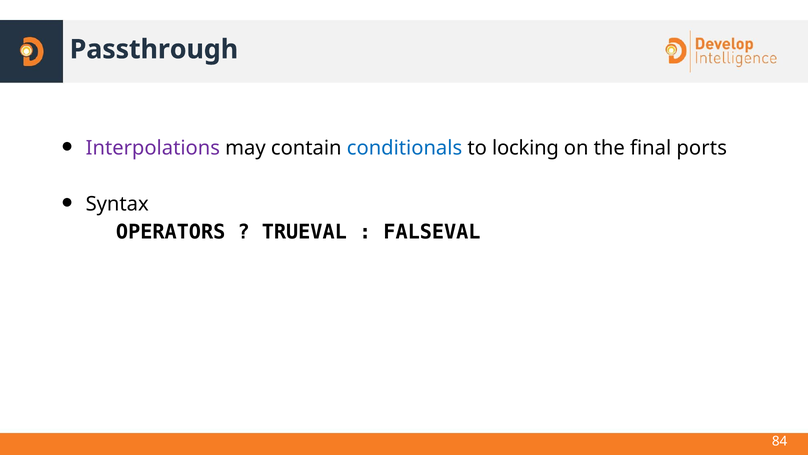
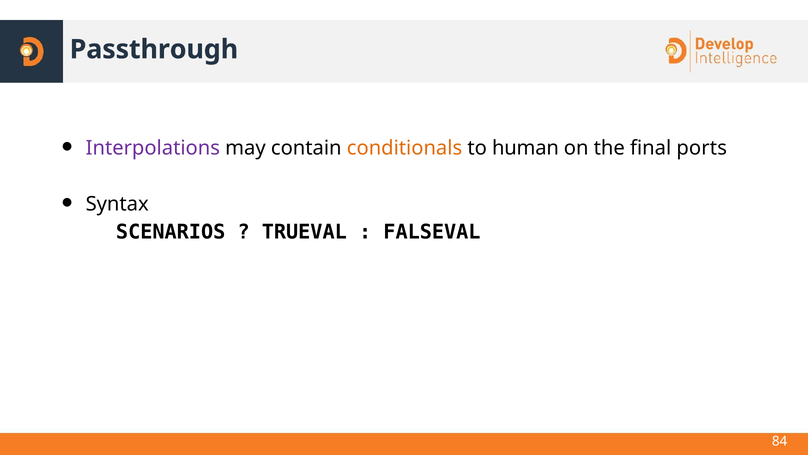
conditionals colour: blue -> orange
locking: locking -> human
OPERATORS: OPERATORS -> SCENARIOS
